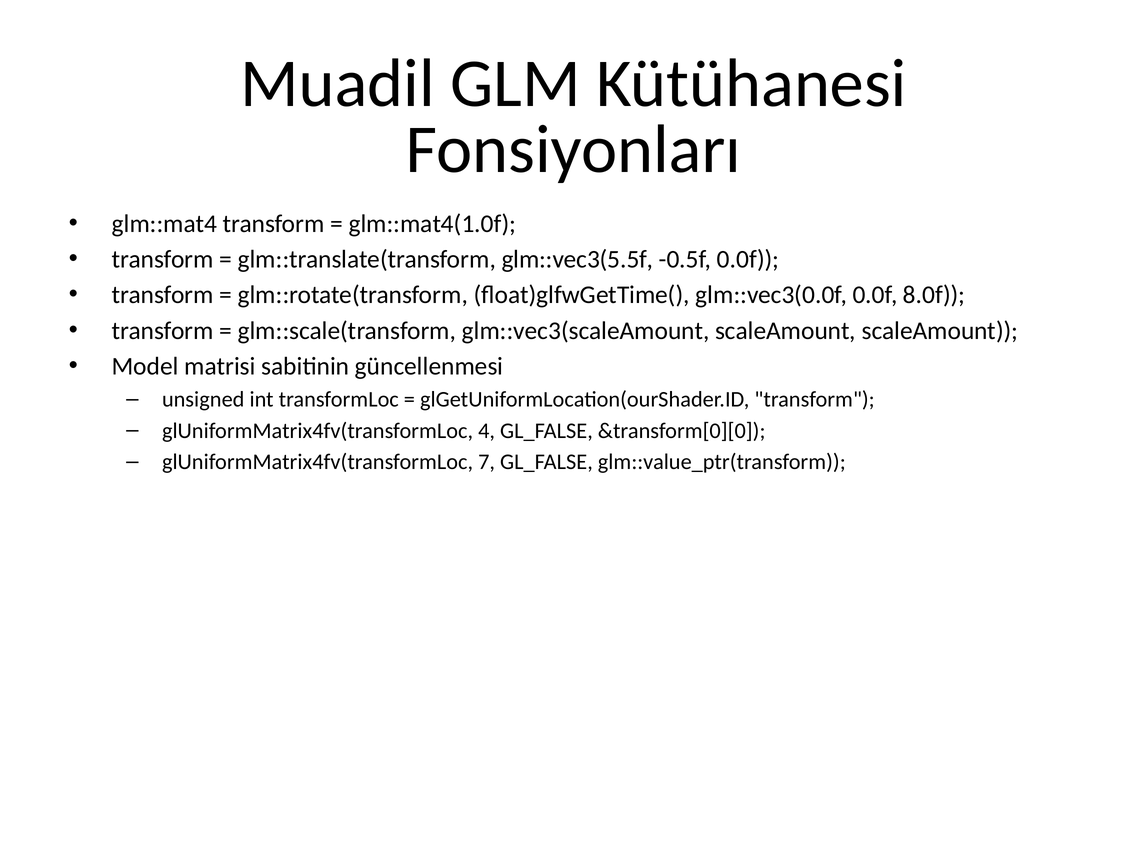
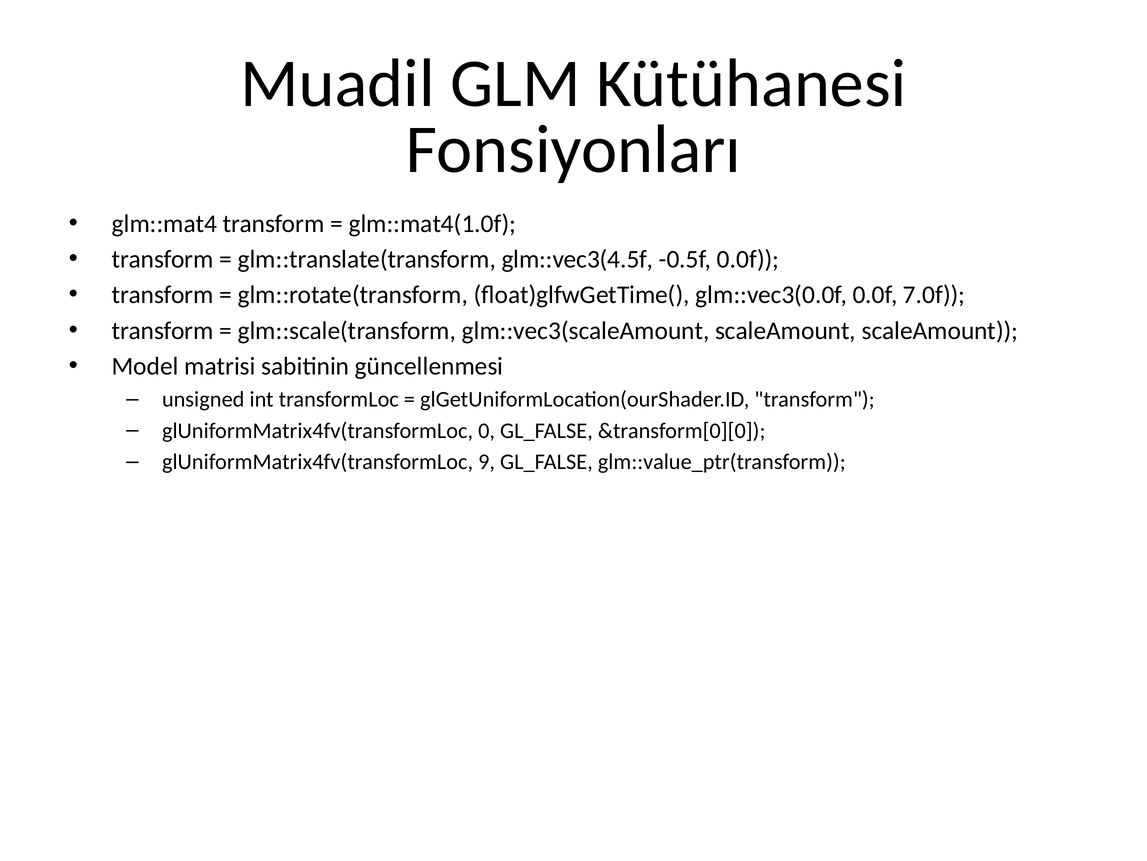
glm::vec3(5.5f: glm::vec3(5.5f -> glm::vec3(4.5f
8.0f: 8.0f -> 7.0f
4: 4 -> 0
7: 7 -> 9
